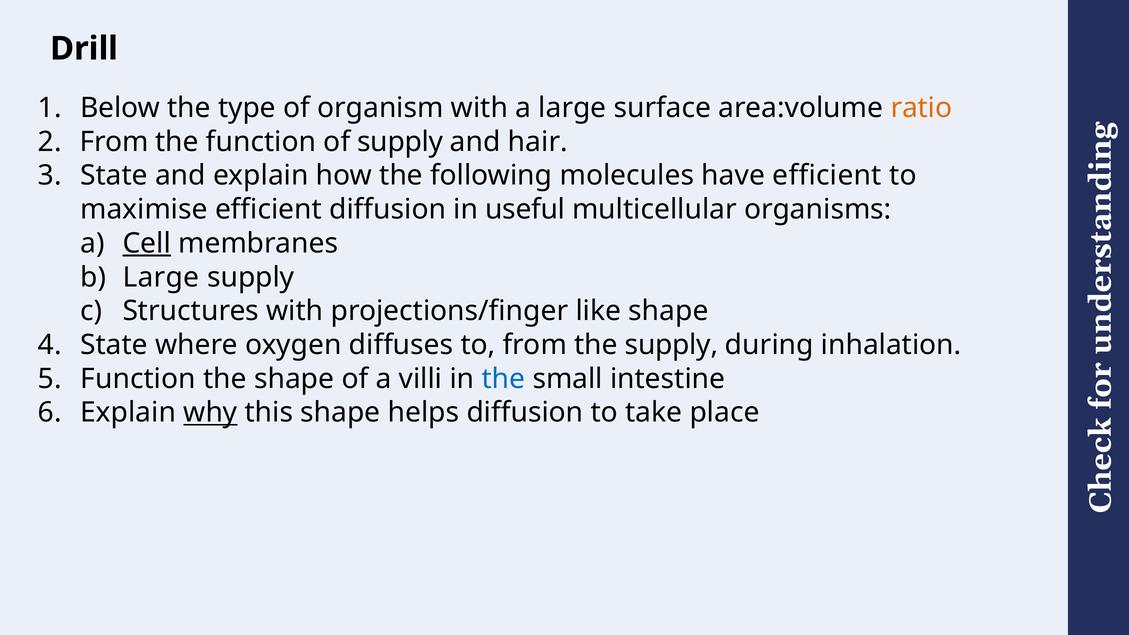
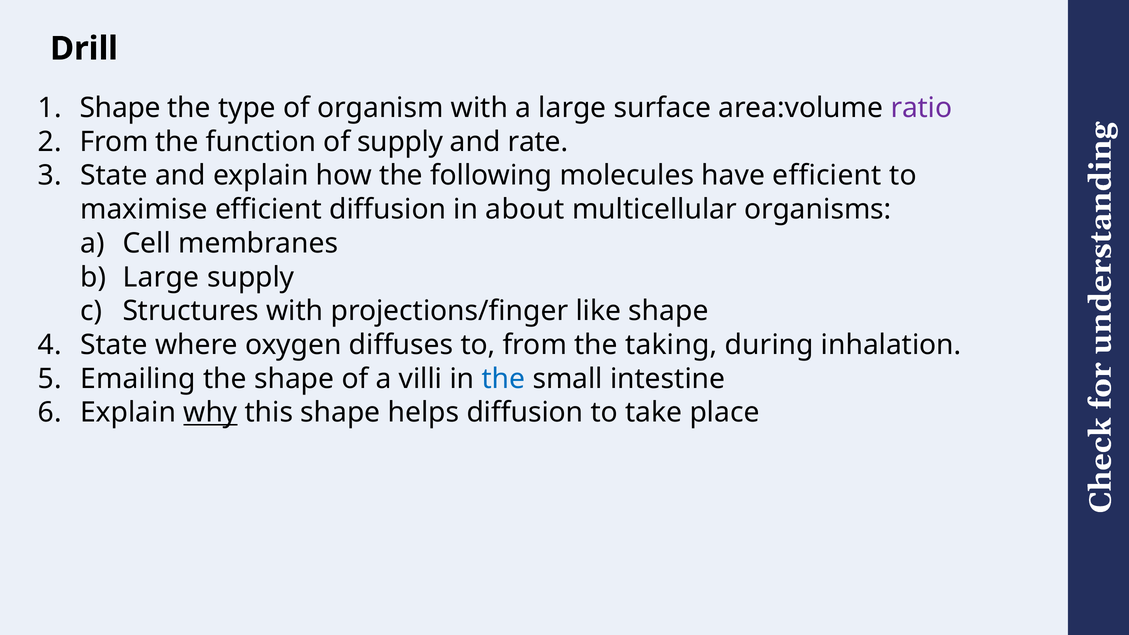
Below at (120, 108): Below -> Shape
ratio colour: orange -> purple
hair: hair -> rate
useful: useful -> about
Cell underline: present -> none
the supply: supply -> taking
Function at (138, 379): Function -> Emailing
